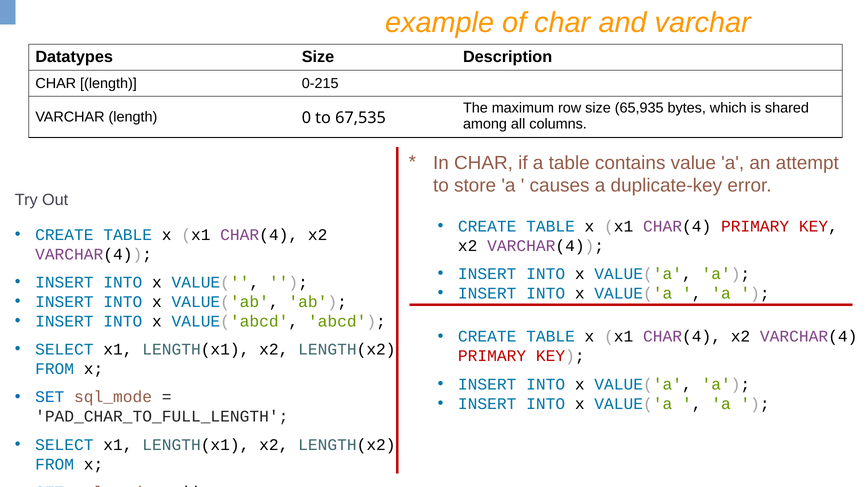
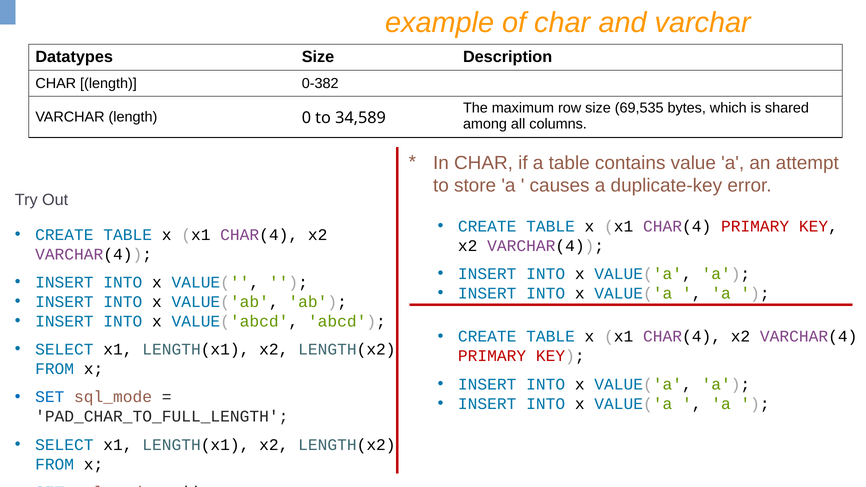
0-215: 0-215 -> 0-382
65,935: 65,935 -> 69,535
67,535: 67,535 -> 34,589
